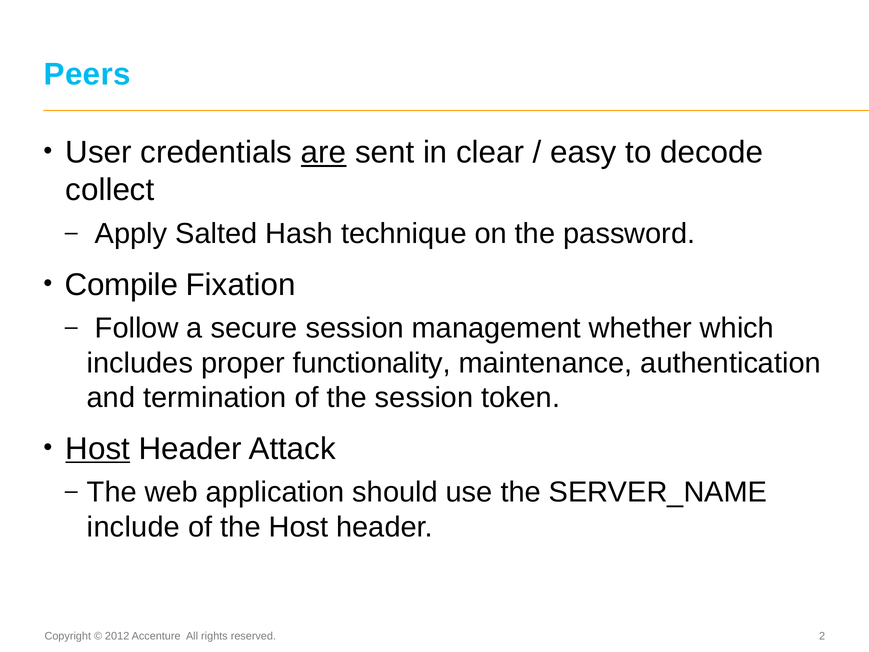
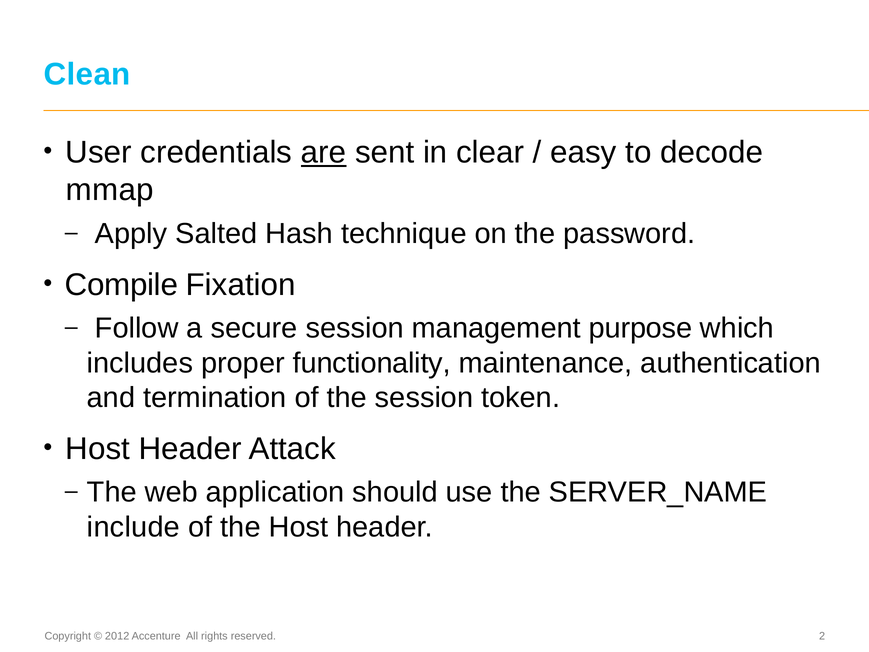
Peers: Peers -> Clean
collect: collect -> mmap
whether: whether -> purpose
Host at (98, 449) underline: present -> none
